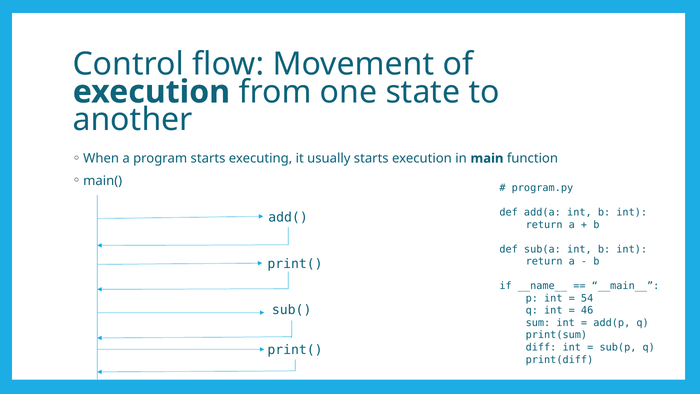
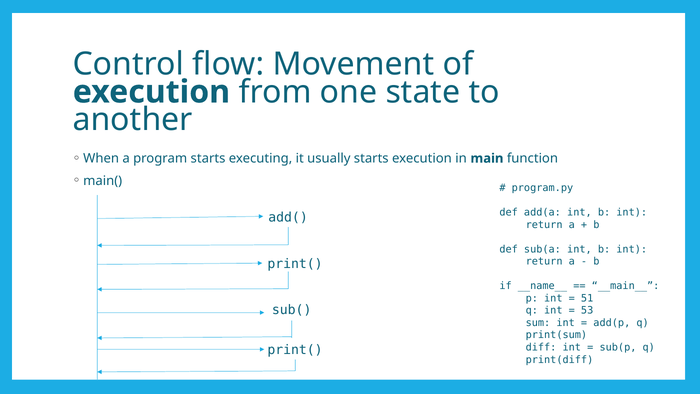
54: 54 -> 51
46: 46 -> 53
